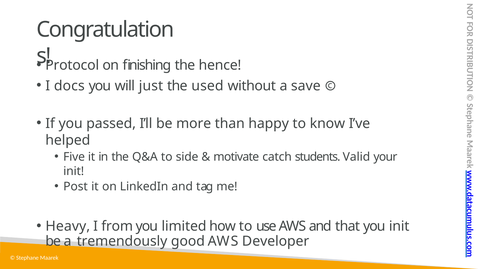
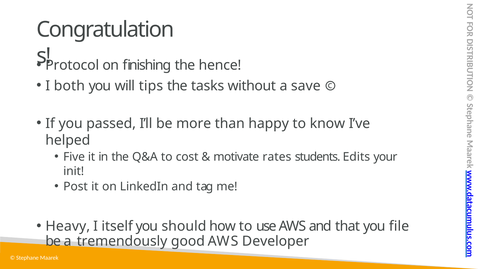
docs: docs -> both
just: just -> tips
used: used -> tasks
side: side -> cost
catch: catch -> rates
Valid: Valid -> Edits
from: from -> itself
limited: limited -> should
you init: init -> file
